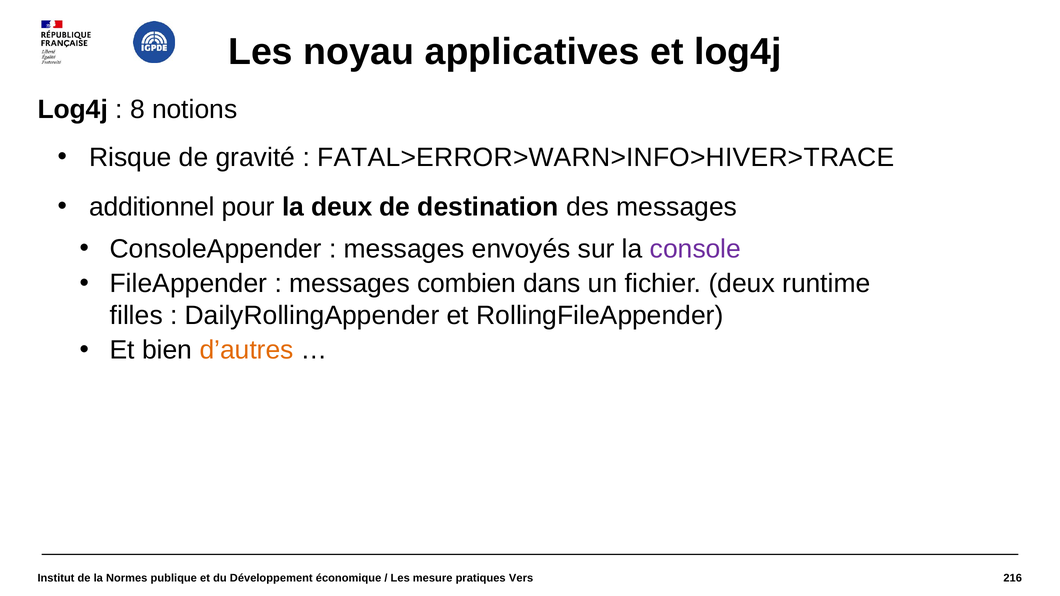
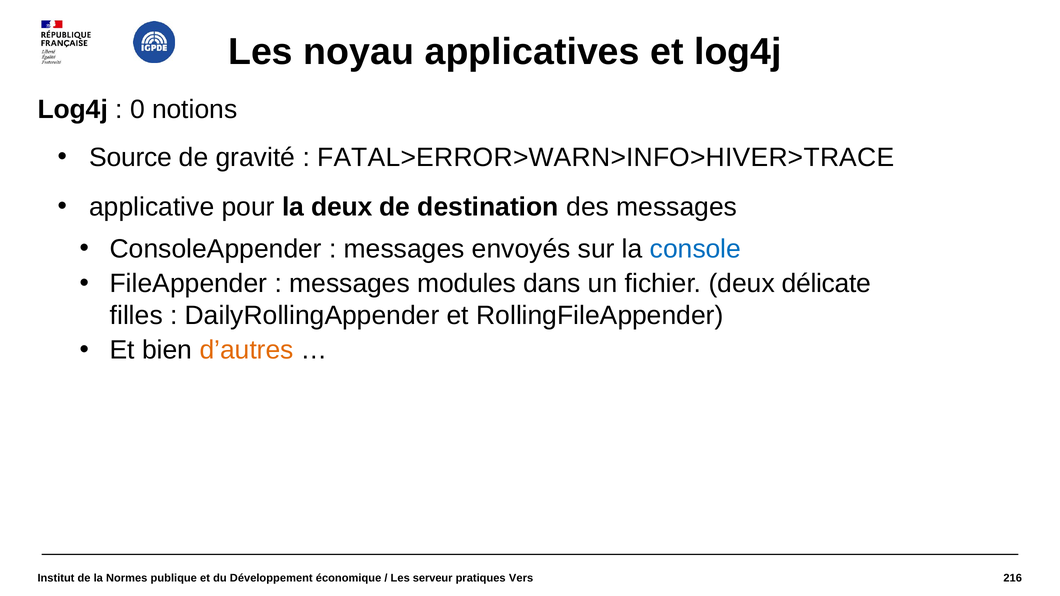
8: 8 -> 0
Risque: Risque -> Source
additionnel: additionnel -> applicative
console colour: purple -> blue
combien: combien -> modules
runtime: runtime -> délicate
mesure: mesure -> serveur
